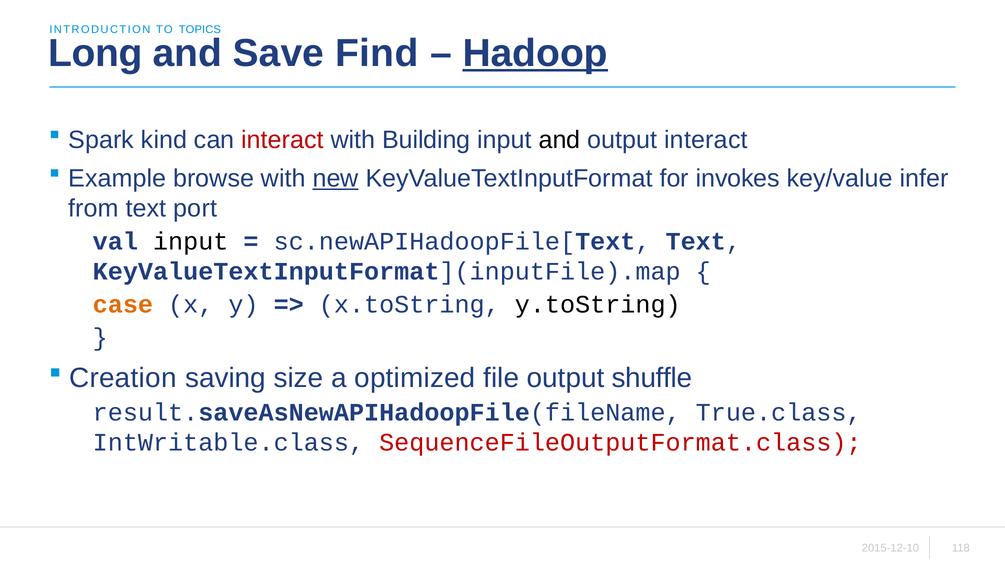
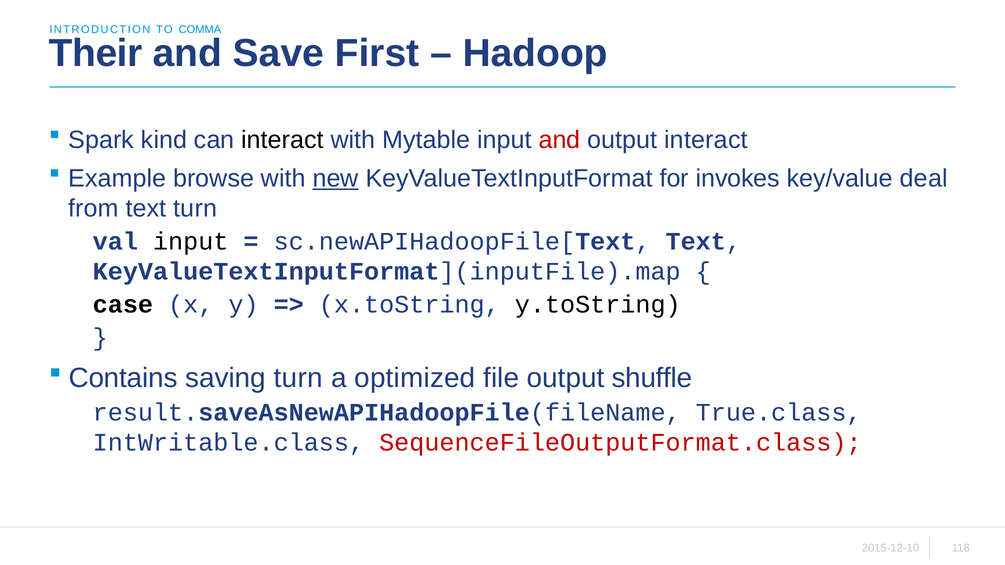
TOPICS: TOPICS -> COMMA
Long: Long -> Their
Find: Find -> First
Hadoop underline: present -> none
interact at (283, 140) colour: red -> black
Building: Building -> Mytable
and at (559, 140) colour: black -> red
infer: infer -> deal
text port: port -> turn
case colour: orange -> black
Creation: Creation -> Contains
saving size: size -> turn
